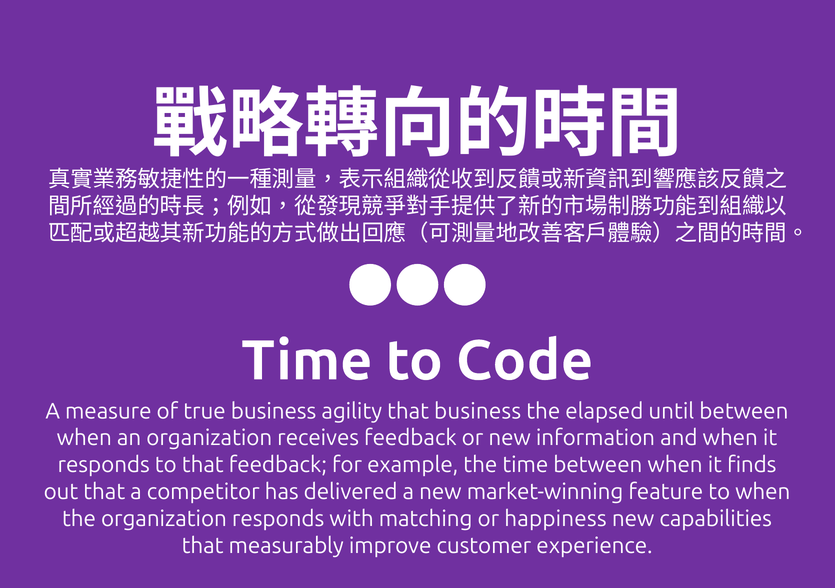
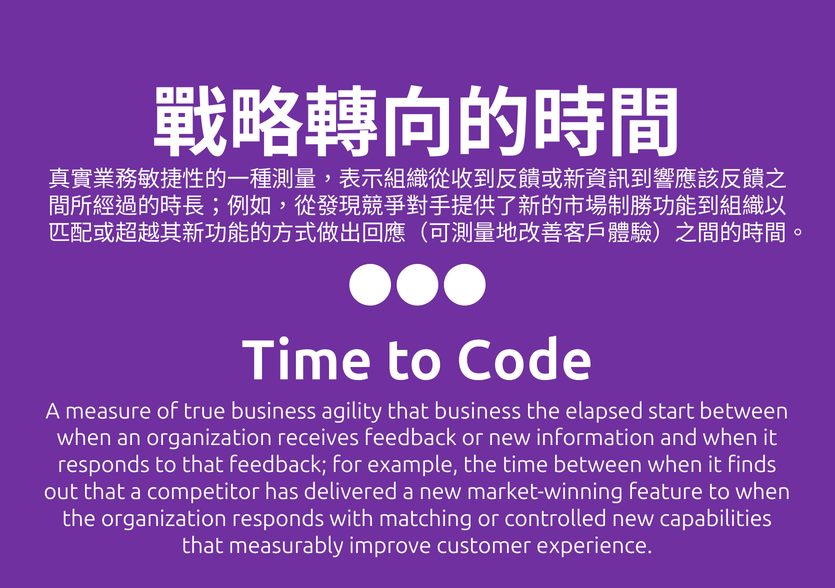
until: until -> start
happiness: happiness -> controlled
